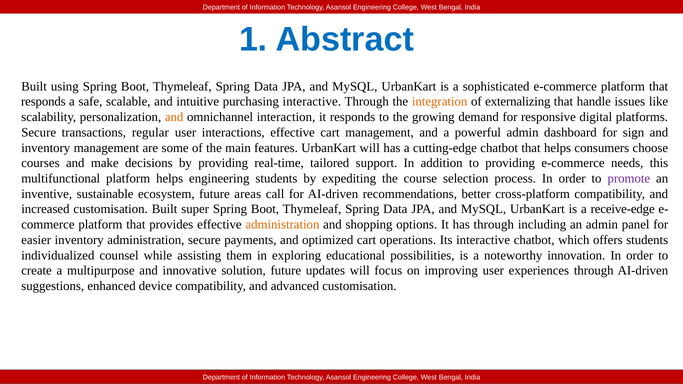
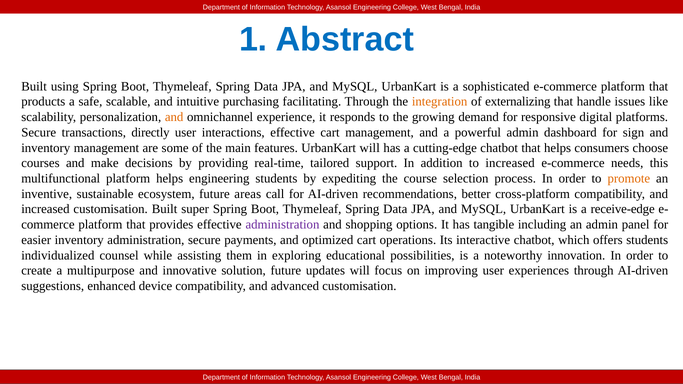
responds at (43, 102): responds -> products
purchasing interactive: interactive -> facilitating
interaction: interaction -> experience
regular: regular -> directly
to providing: providing -> increased
promote colour: purple -> orange
administration at (282, 225) colour: orange -> purple
has through: through -> tangible
